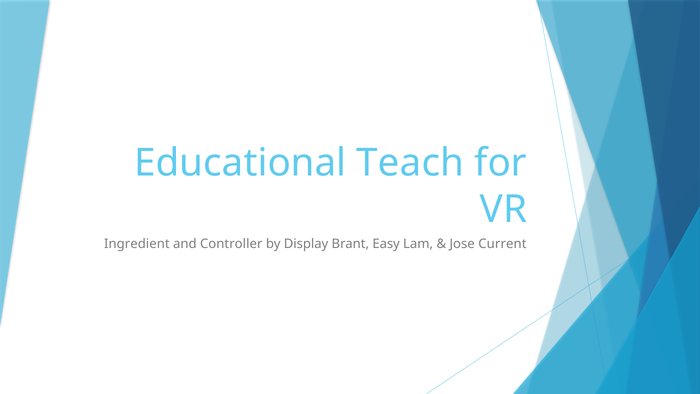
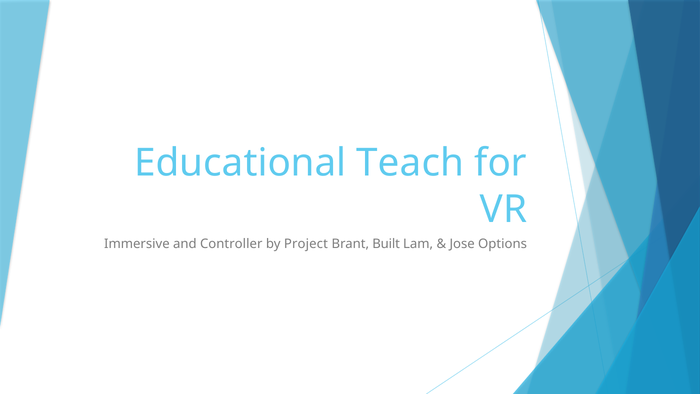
Ingredient: Ingredient -> Immersive
Display: Display -> Project
Easy: Easy -> Built
Current: Current -> Options
